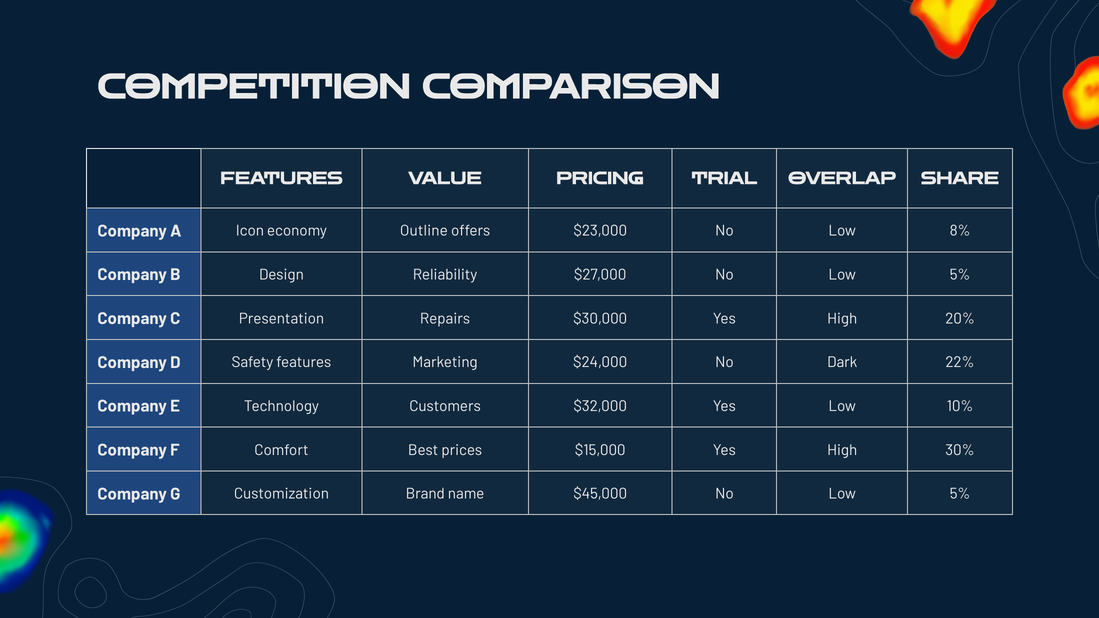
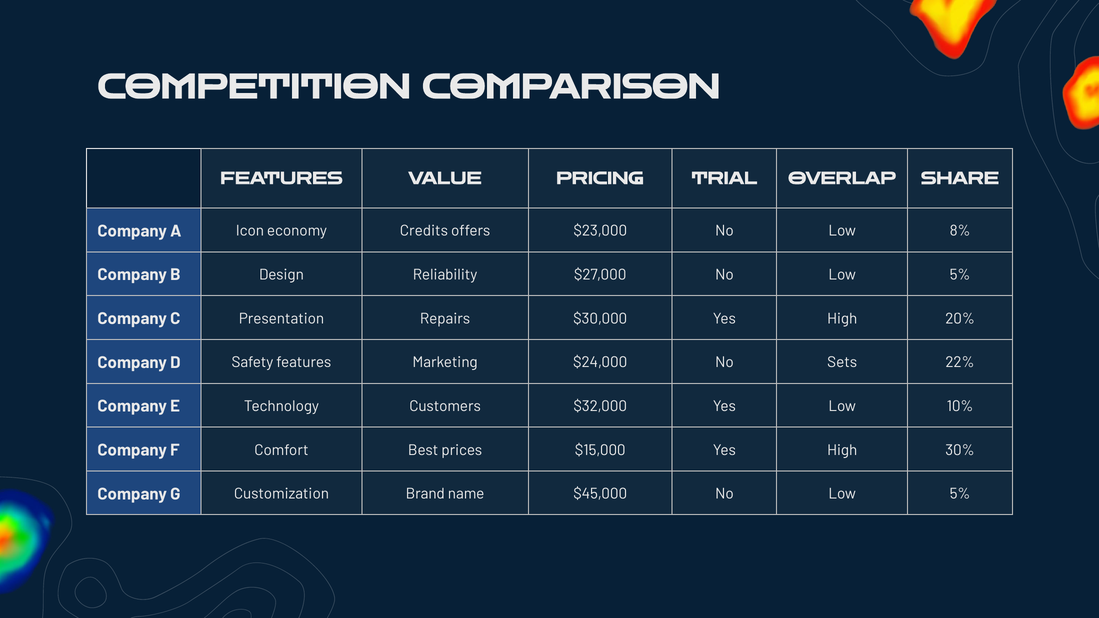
Outline: Outline -> Credits
Dark: Dark -> Sets
